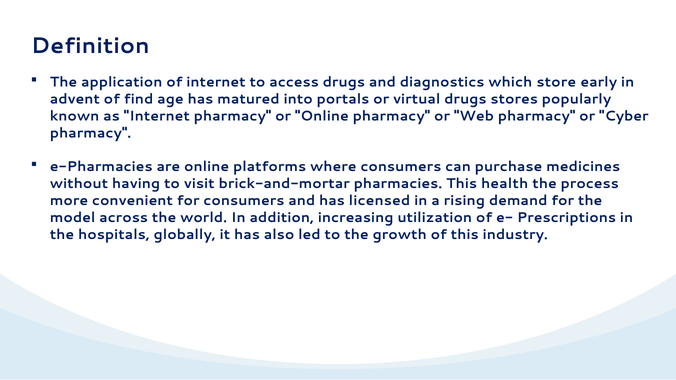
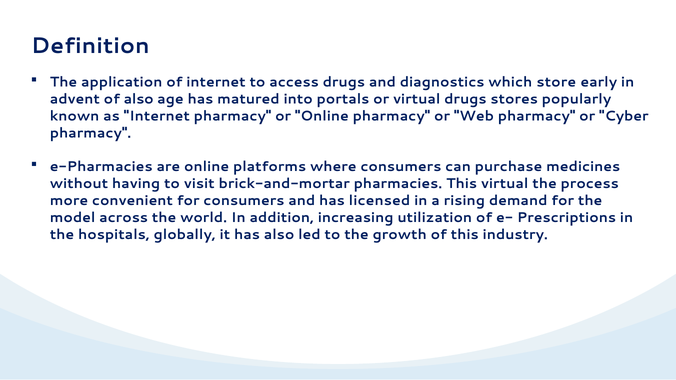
of find: find -> also
This health: health -> virtual
